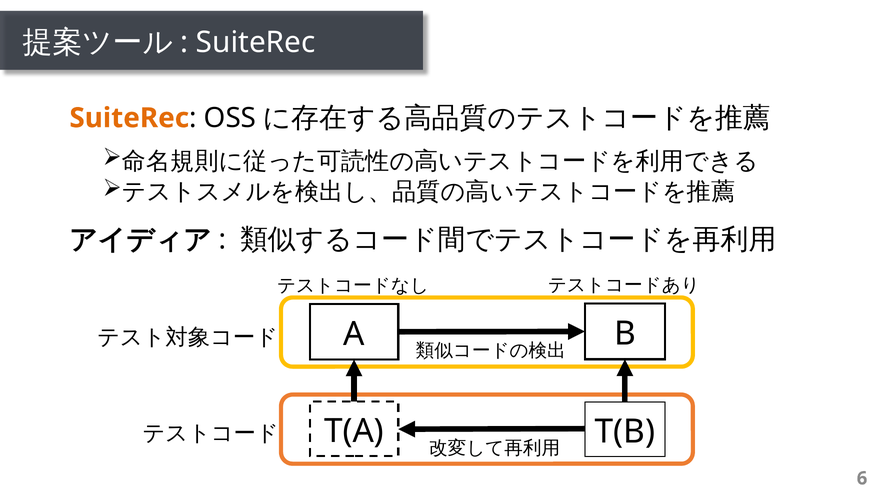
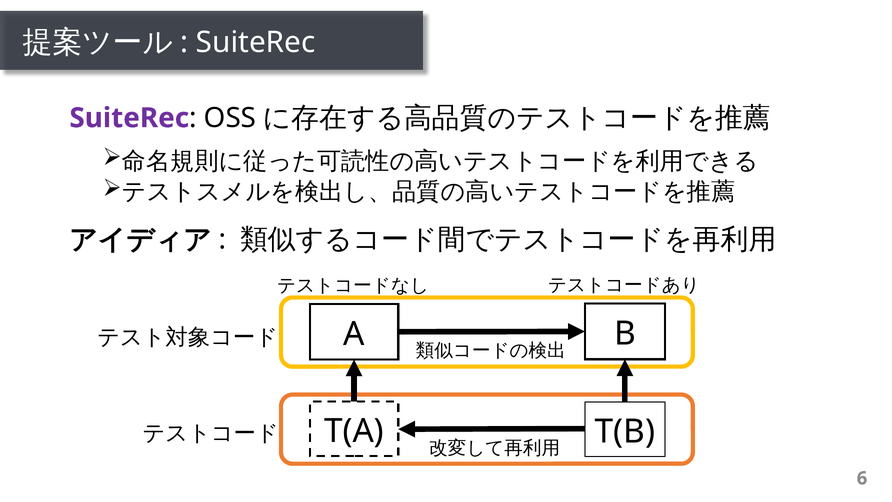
SuiteRec at (129, 118) colour: orange -> purple
